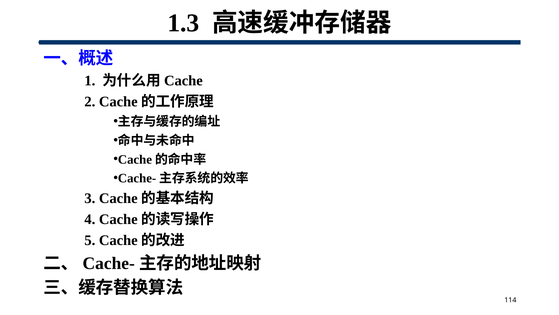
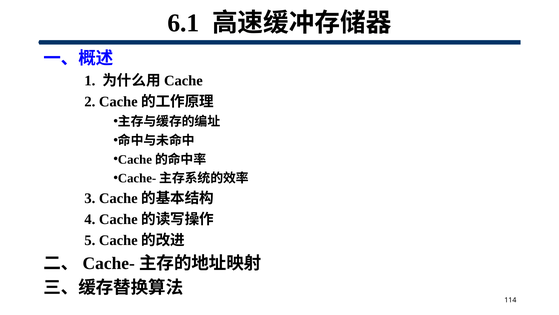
1.3: 1.3 -> 6.1
